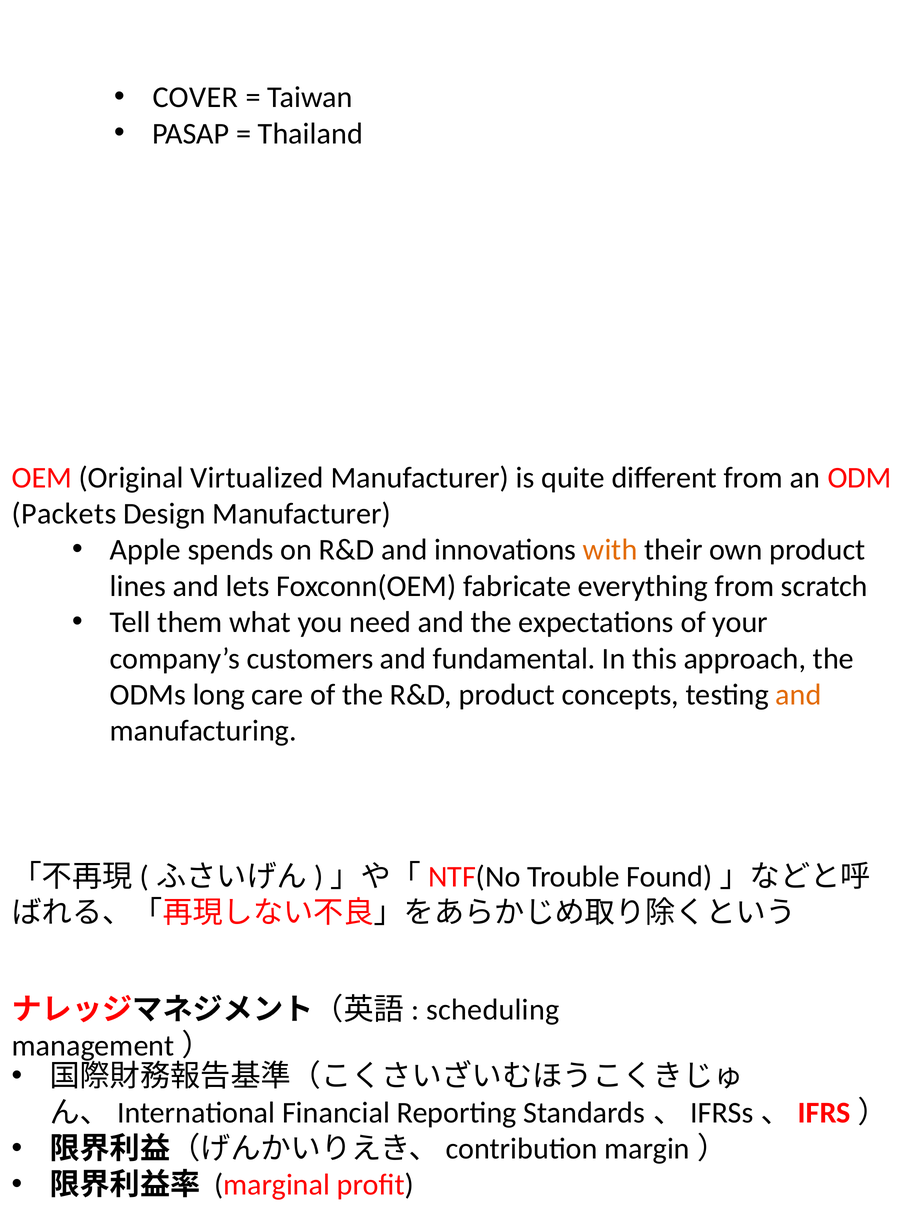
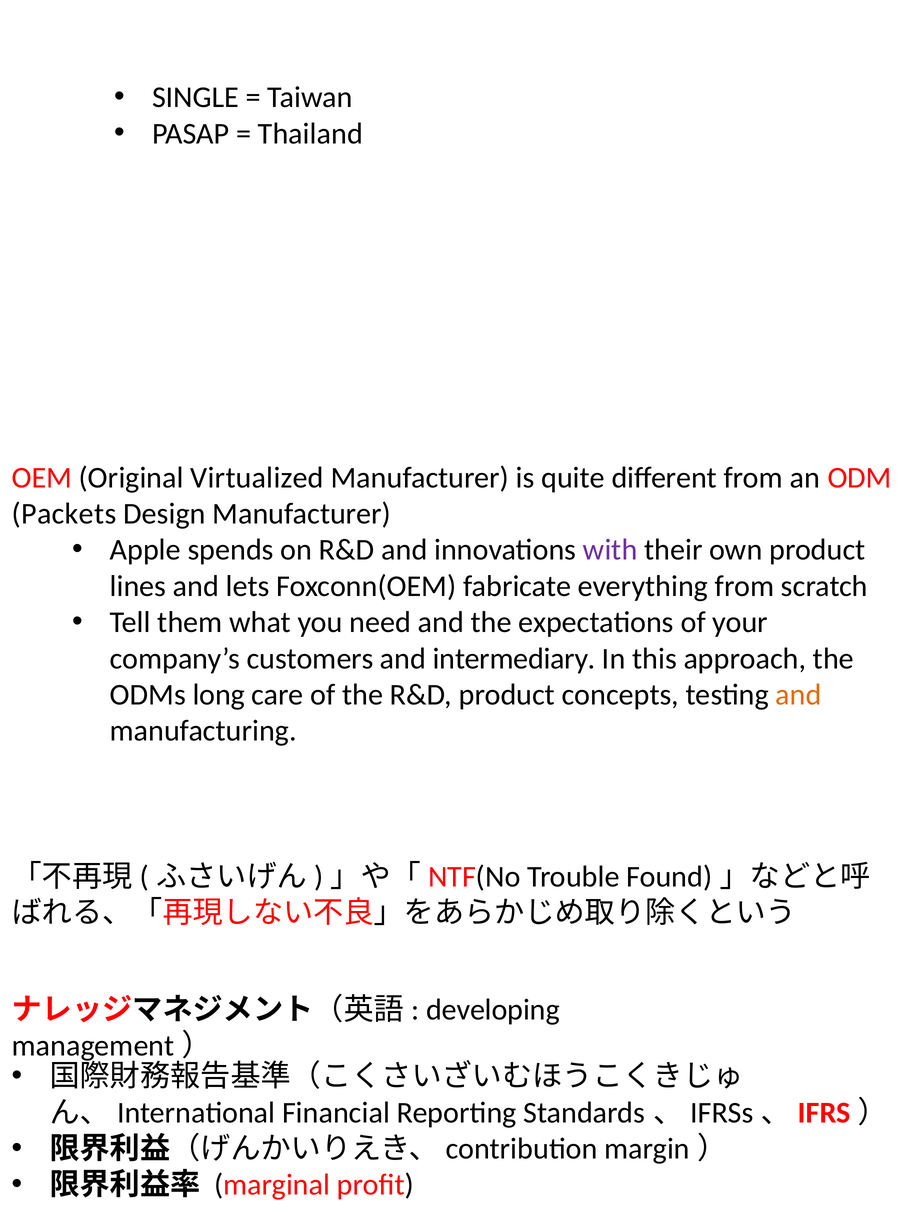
COVER: COVER -> SINGLE
with colour: orange -> purple
fundamental: fundamental -> intermediary
scheduling: scheduling -> developing
